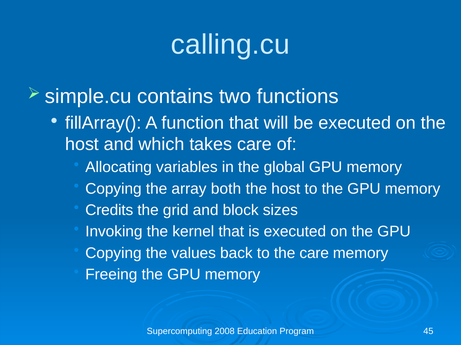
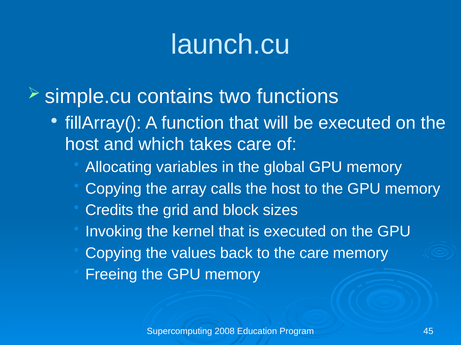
calling.cu: calling.cu -> launch.cu
both: both -> calls
